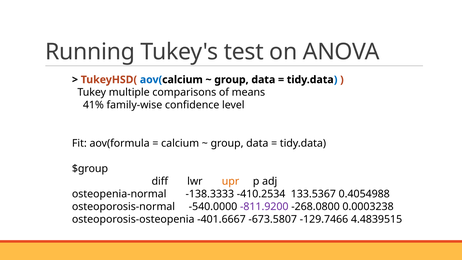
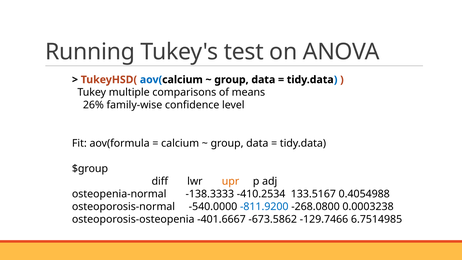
41%: 41% -> 26%
133.5367: 133.5367 -> 133.5167
-811.9200 colour: purple -> blue
-673.5807: -673.5807 -> -673.5862
4.4839515: 4.4839515 -> 6.7514985
